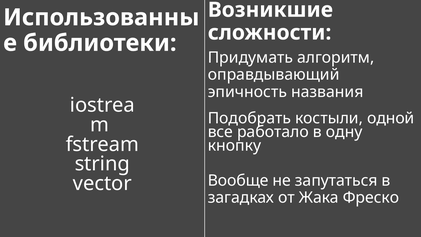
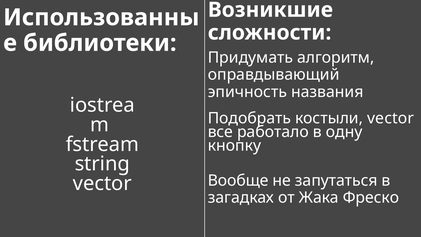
костыли одной: одной -> vector
